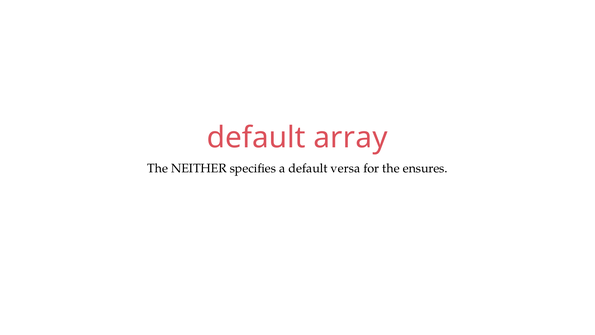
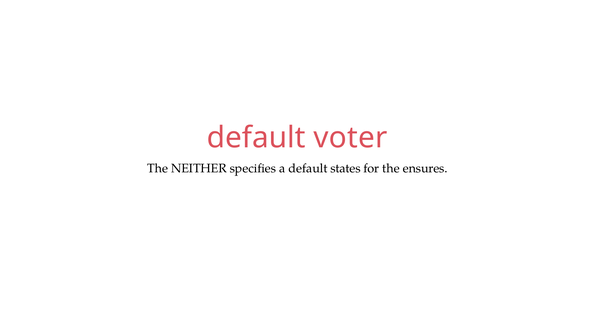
array: array -> voter
versa: versa -> states
